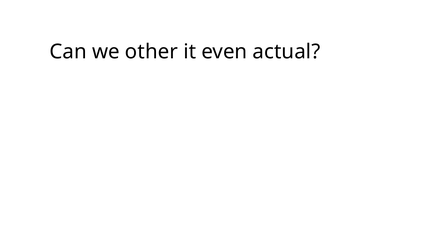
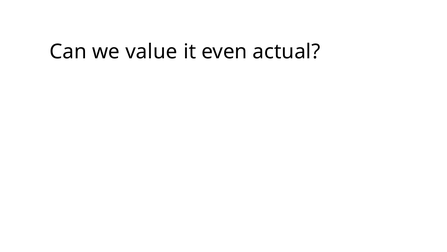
other: other -> value
